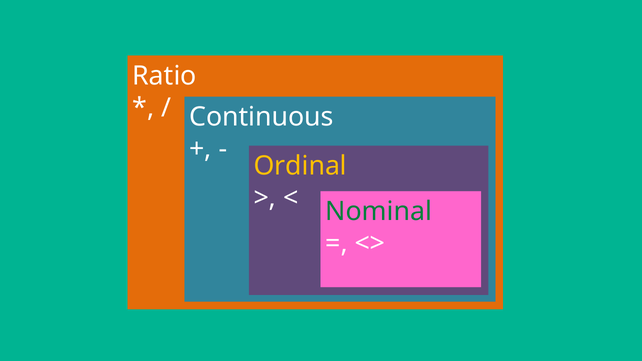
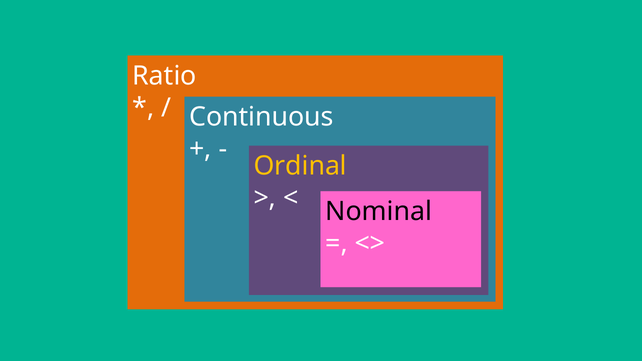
Nominal colour: green -> black
